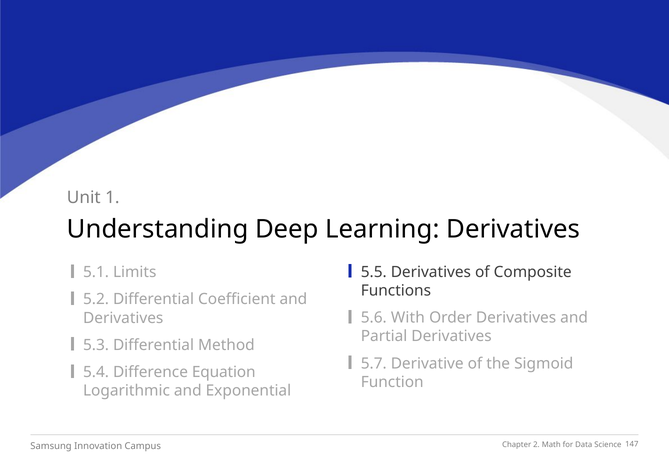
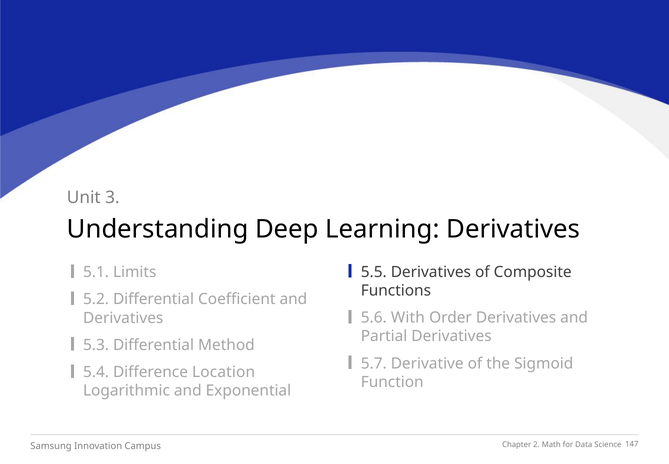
1: 1 -> 3
Equation: Equation -> Location
